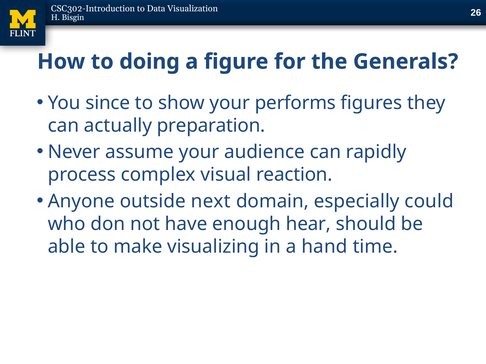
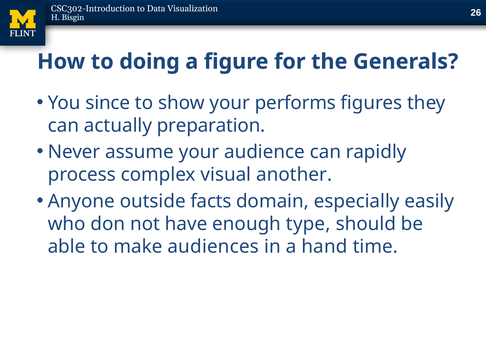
reaction: reaction -> another
next: next -> facts
could: could -> easily
hear: hear -> type
visualizing: visualizing -> audiences
